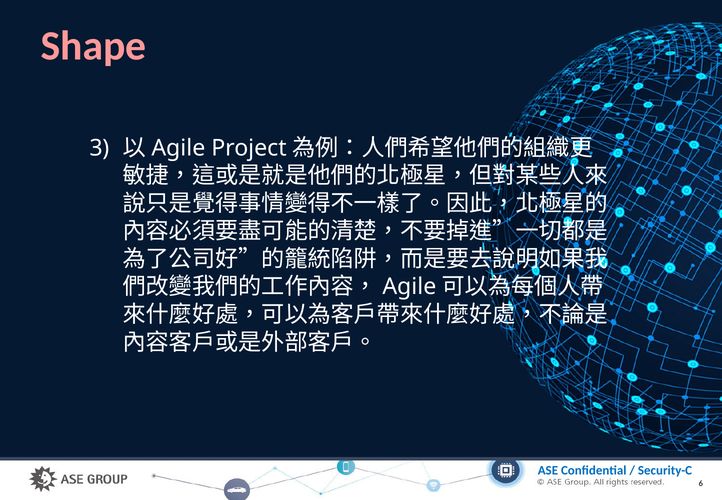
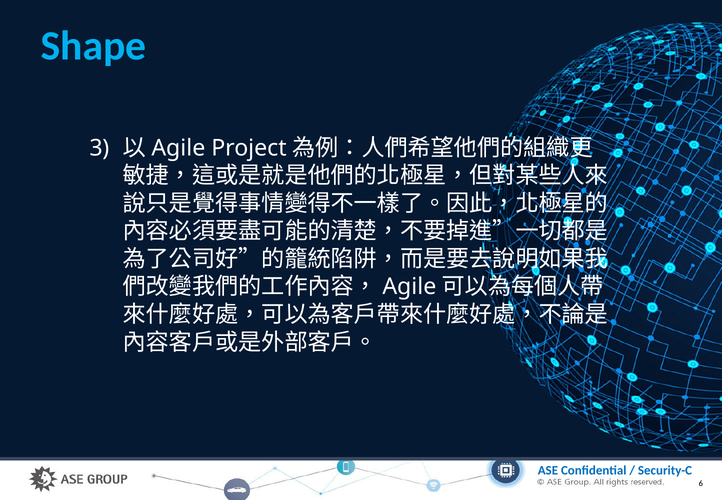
Shape colour: pink -> light blue
